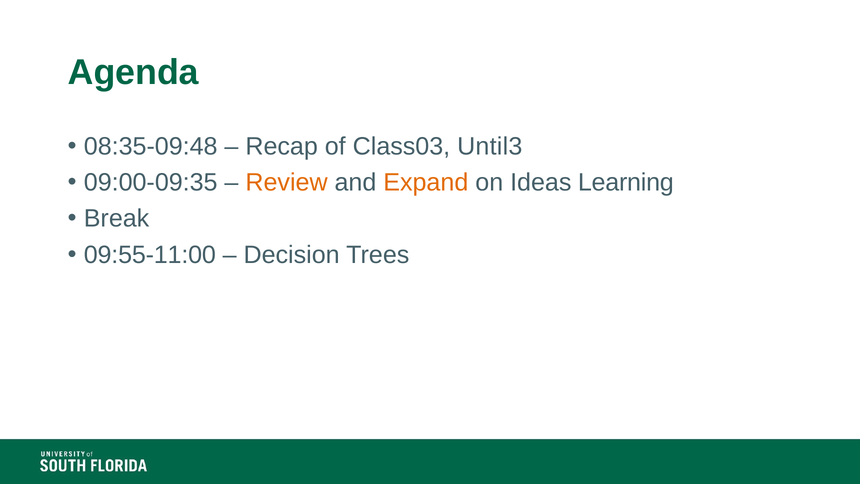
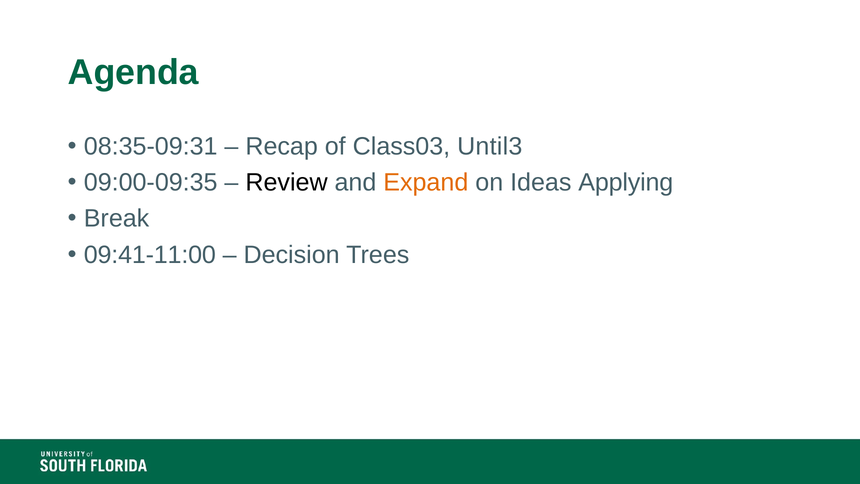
08:35-09:48: 08:35-09:48 -> 08:35-09:31
Review colour: orange -> black
Learning: Learning -> Applying
09:55-11:00: 09:55-11:00 -> 09:41-11:00
